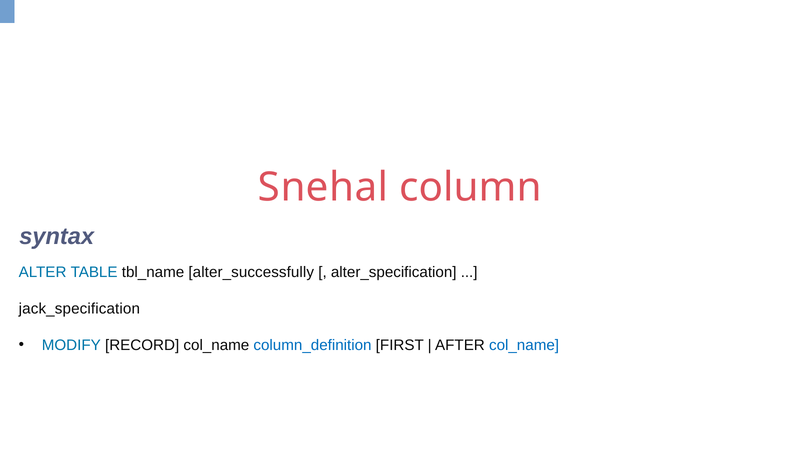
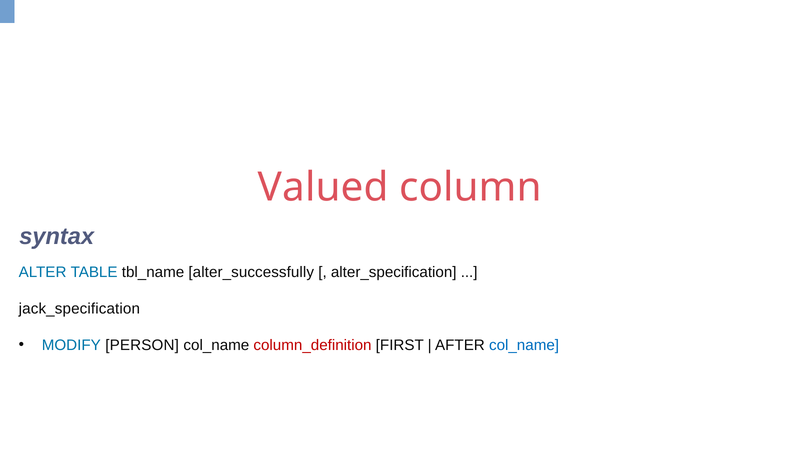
Snehal: Snehal -> Valued
RECORD: RECORD -> PERSON
column_definition colour: blue -> red
